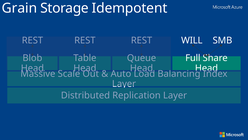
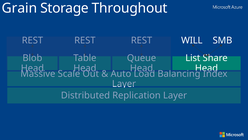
Idempotent: Idempotent -> Throughout
Full: Full -> List
